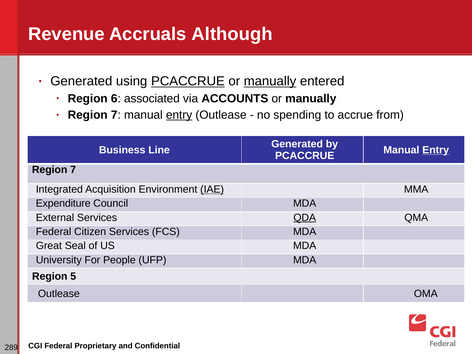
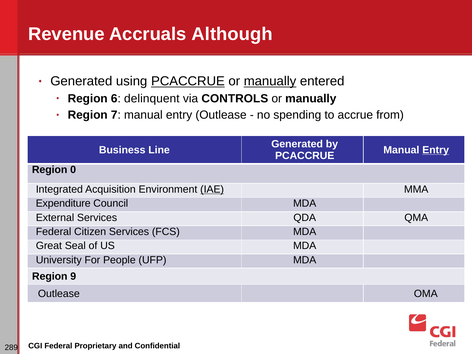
associated: associated -> delinquent
ACCOUNTS: ACCOUNTS -> CONTROLS
entry at (179, 115) underline: present -> none
7 at (73, 170): 7 -> 0
QDA underline: present -> none
5: 5 -> 9
